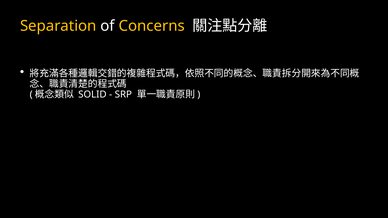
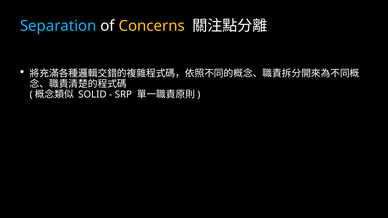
Separation colour: yellow -> light blue
